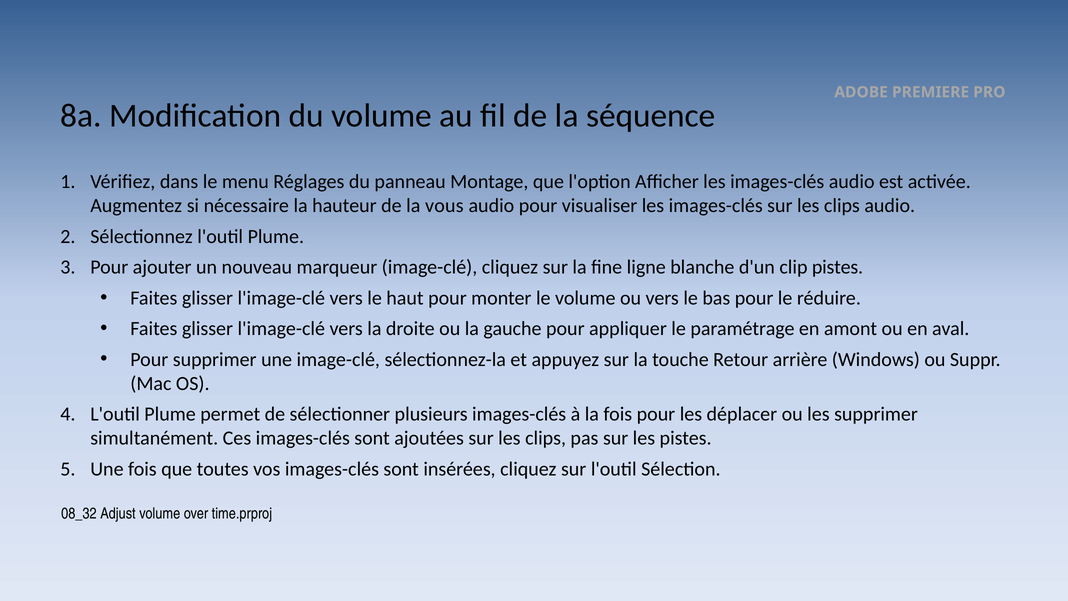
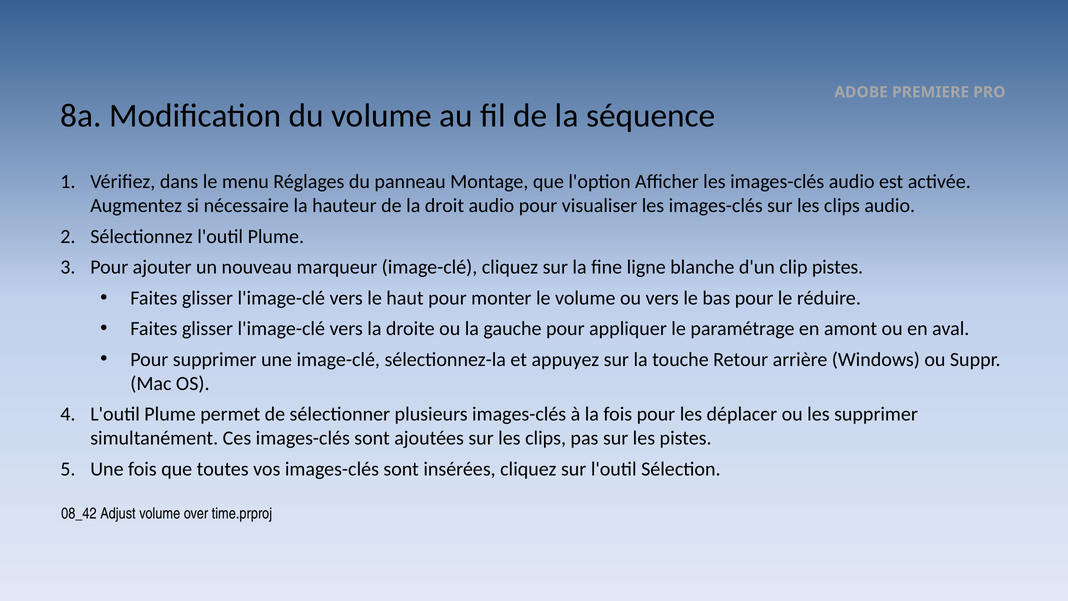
vous: vous -> droit
08_32: 08_32 -> 08_42
